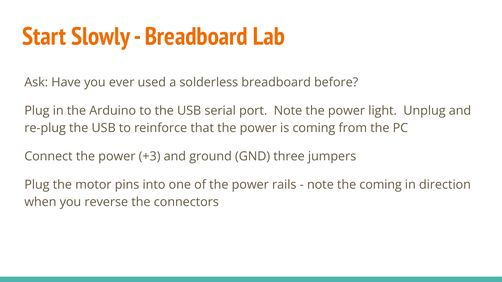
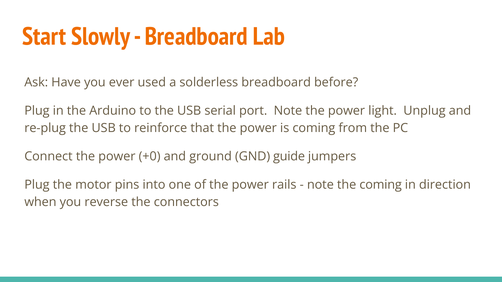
+3: +3 -> +0
three: three -> guide
